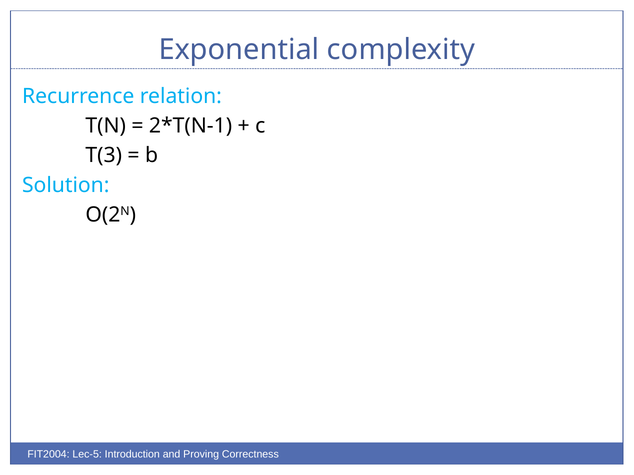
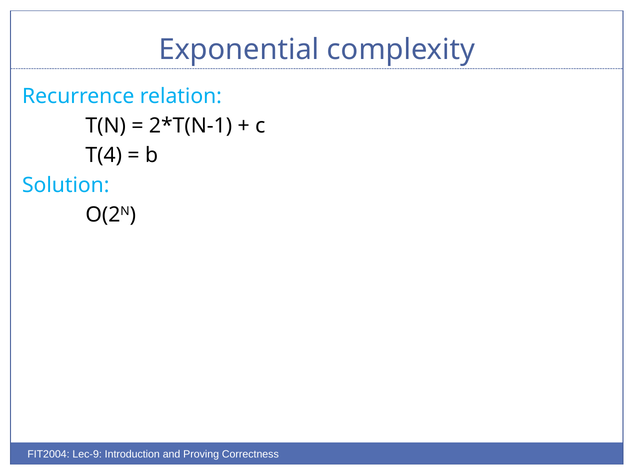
T(3: T(3 -> T(4
Lec-5: Lec-5 -> Lec-9
